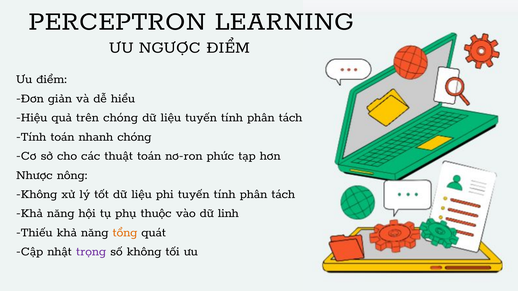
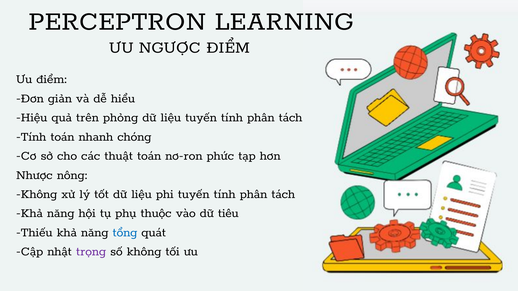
trên chóng: chóng -> phỏng
linh: linh -> tiêu
tổng colour: orange -> blue
